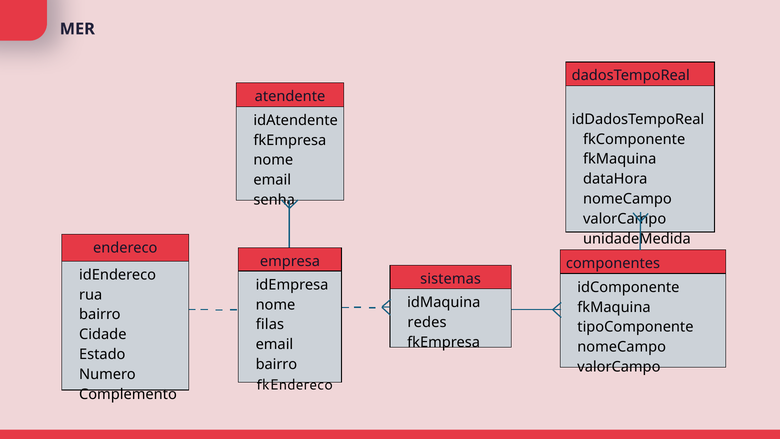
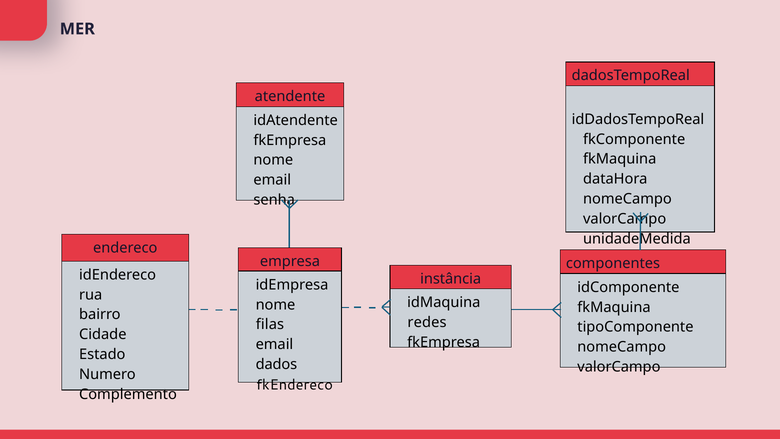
sistemas: sistemas -> instância
bairro at (276, 364): bairro -> dados
